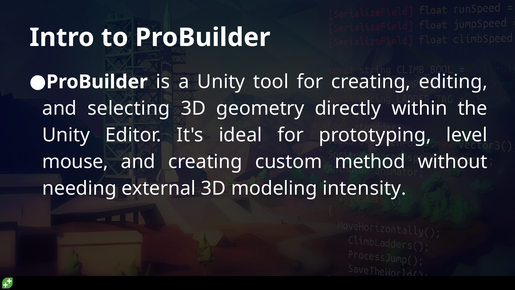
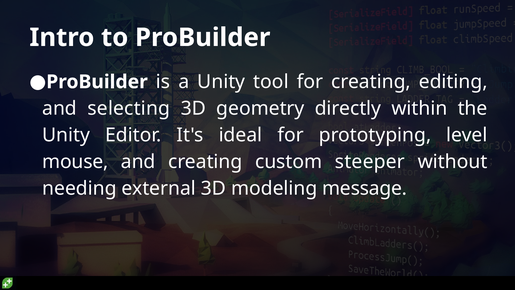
method: method -> steeper
intensity: intensity -> message
